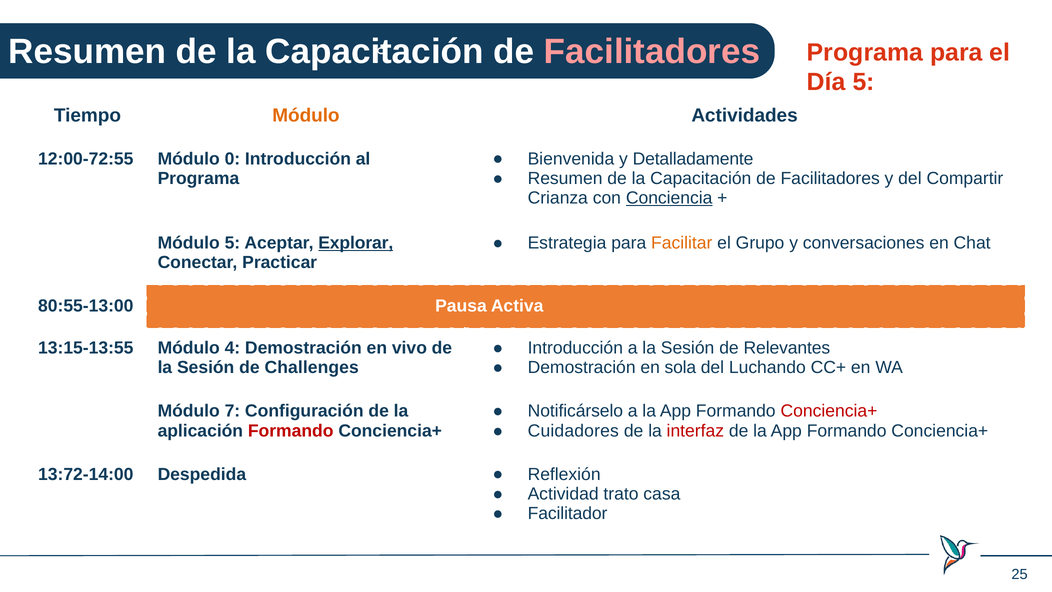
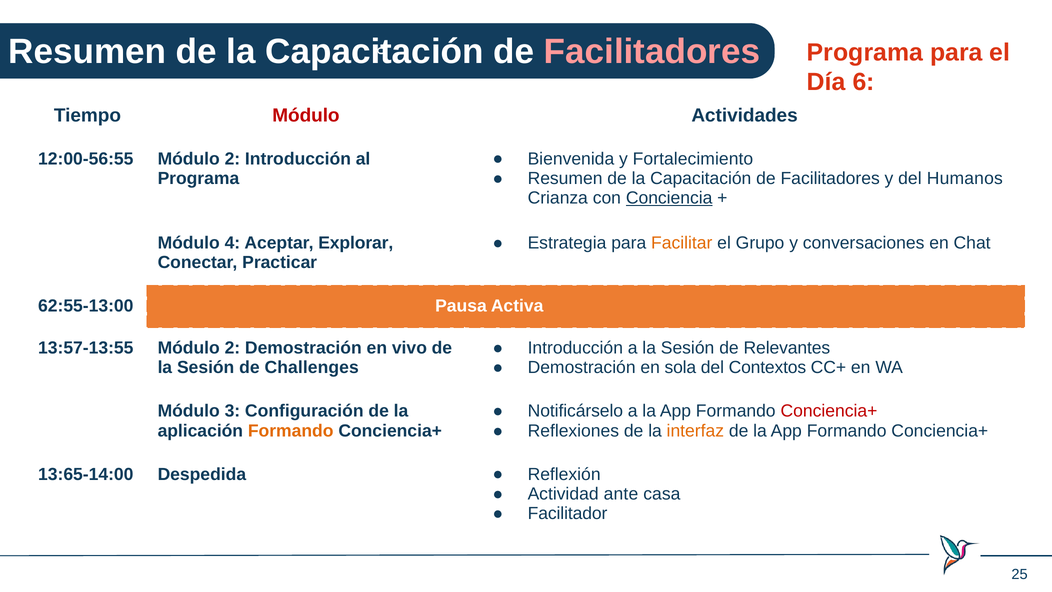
Día 5: 5 -> 6
Módulo at (306, 116) colour: orange -> red
Detalladamente: Detalladamente -> Fortalecimiento
12:00-72:55: 12:00-72:55 -> 12:00-56:55
0 at (232, 159): 0 -> 2
Compartir: Compartir -> Humanos
Módulo 5: 5 -> 4
Explorar underline: present -> none
80:55-13:00: 80:55-13:00 -> 62:55-13:00
13:15-13:55: 13:15-13:55 -> 13:57-13:55
4 at (232, 348): 4 -> 2
Luchando: Luchando -> Contextos
7: 7 -> 3
Formando at (291, 431) colour: red -> orange
Cuidadores: Cuidadores -> Reflexiones
interfaz colour: red -> orange
13:72-14:00: 13:72-14:00 -> 13:65-14:00
trato: trato -> ante
